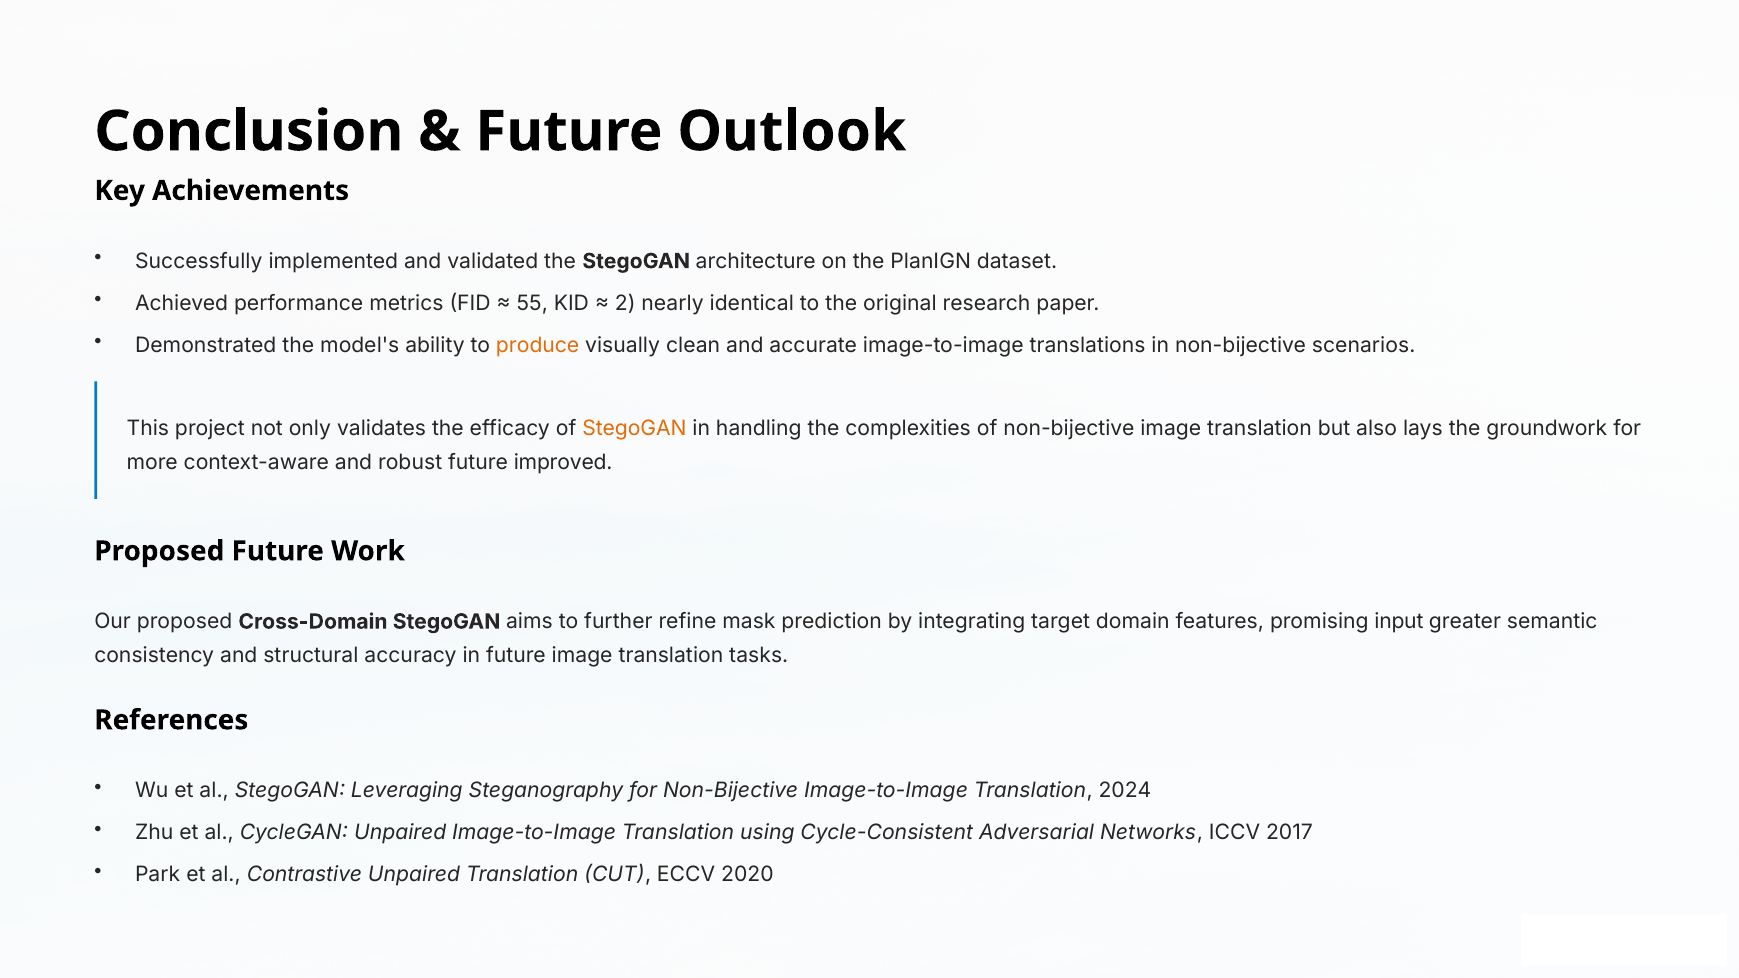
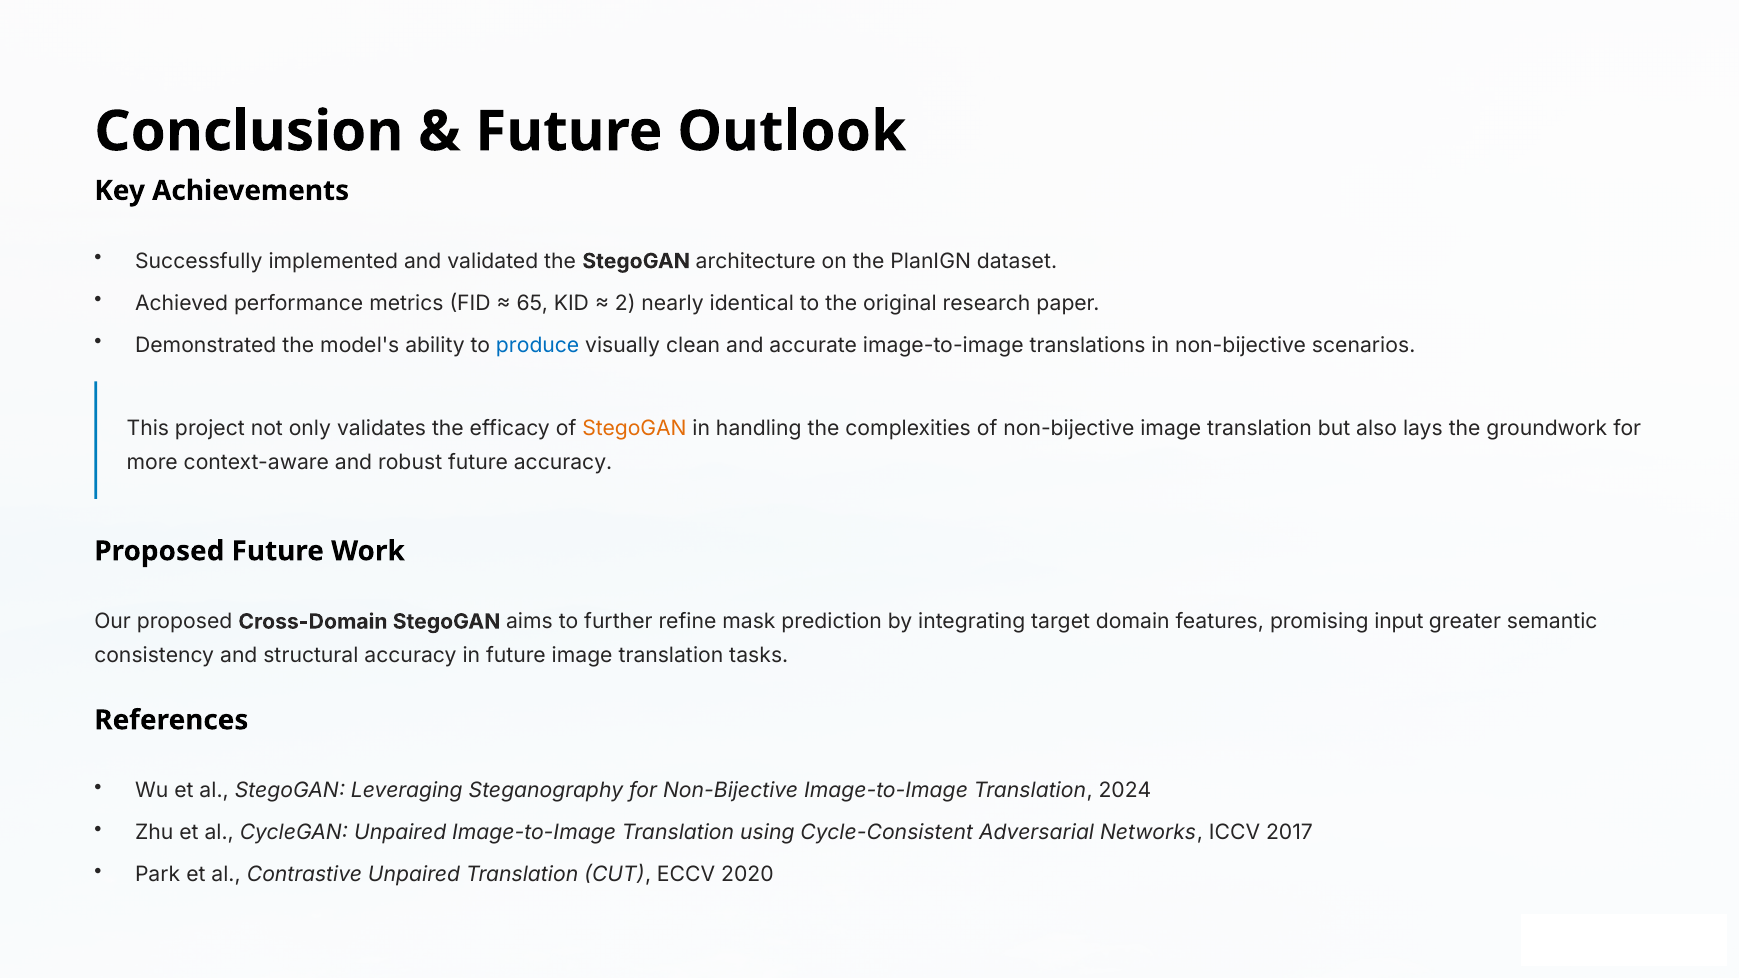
55: 55 -> 65
produce colour: orange -> blue
future improved: improved -> accuracy
